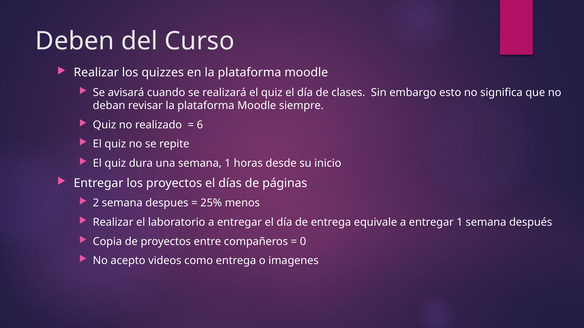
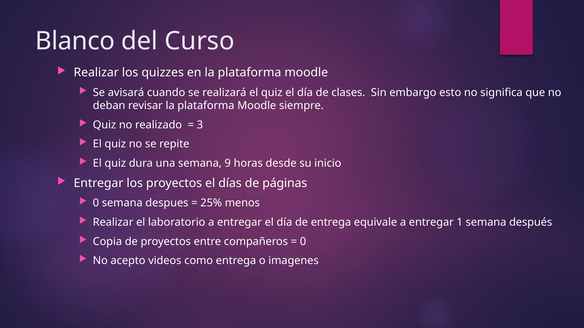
Deben: Deben -> Blanco
6: 6 -> 3
semana 1: 1 -> 9
2 at (96, 203): 2 -> 0
